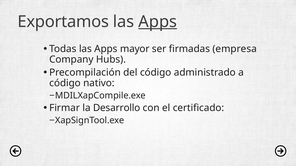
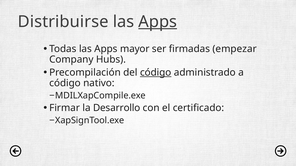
Exportamos: Exportamos -> Distribuirse
empresa: empresa -> empezar
código at (156, 73) underline: none -> present
